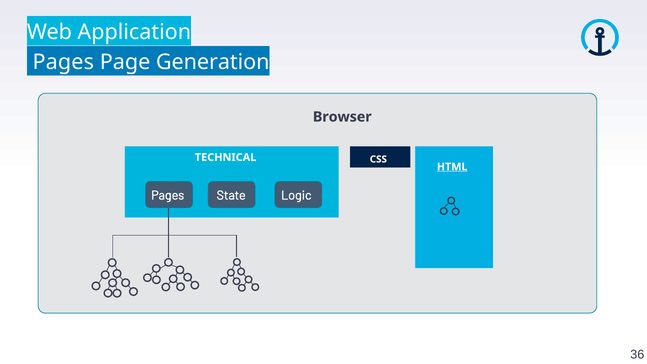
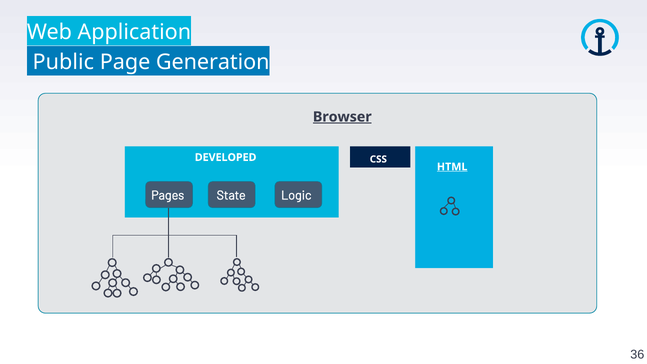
Pages at (63, 62): Pages -> Public
Browser underline: none -> present
TECHNICAL: TECHNICAL -> DEVELOPED
